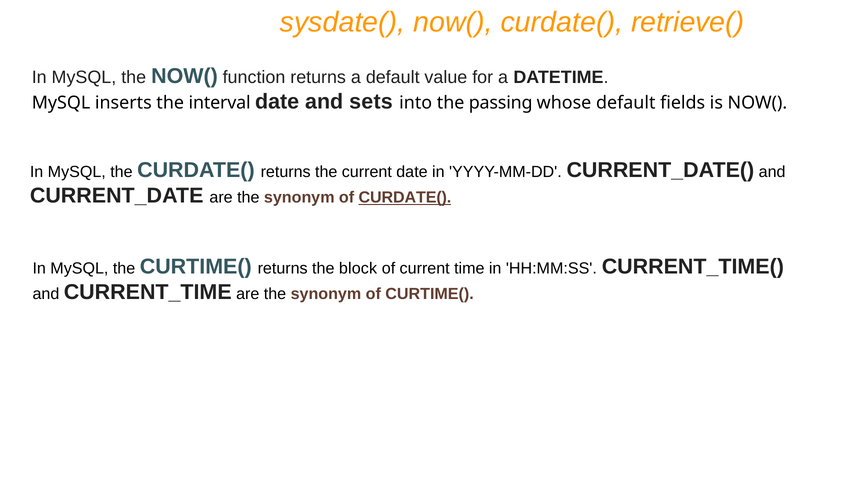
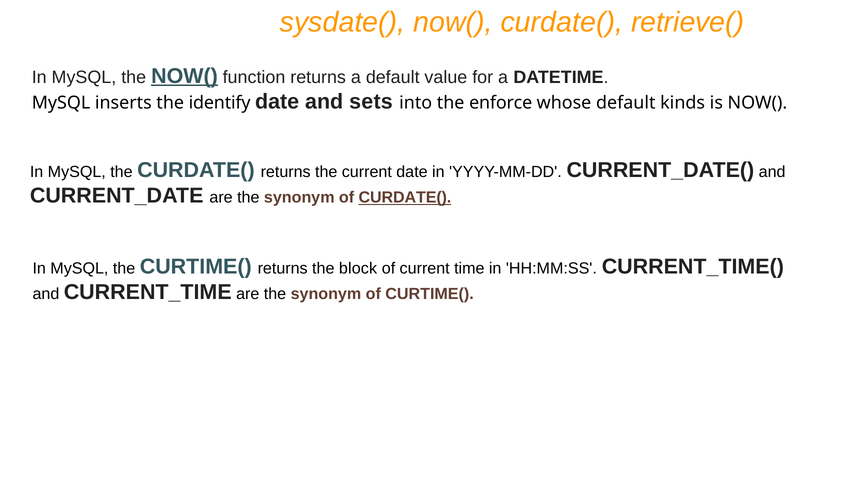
NOW( at (184, 76) underline: none -> present
interval: interval -> identify
passing: passing -> enforce
fields: fields -> kinds
